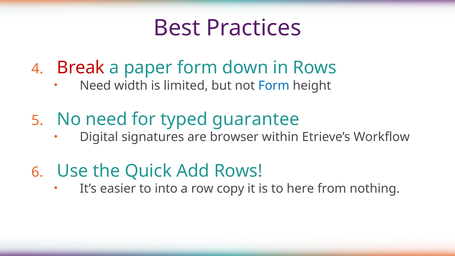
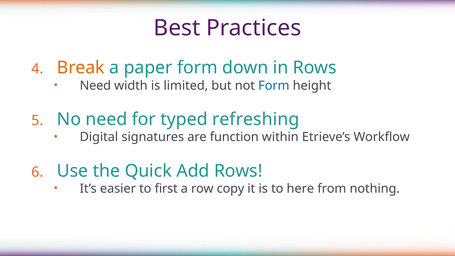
Break colour: red -> orange
guarantee: guarantee -> refreshing
browser: browser -> function
into: into -> first
